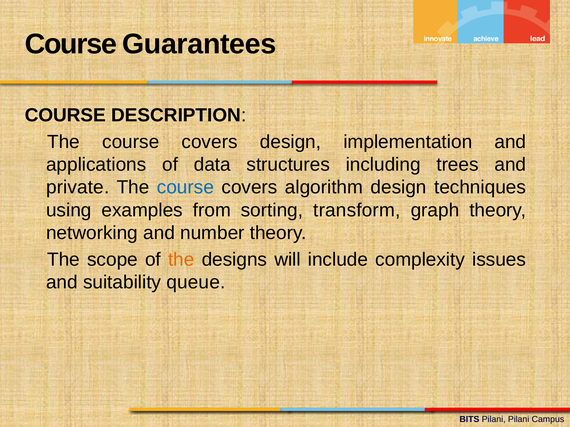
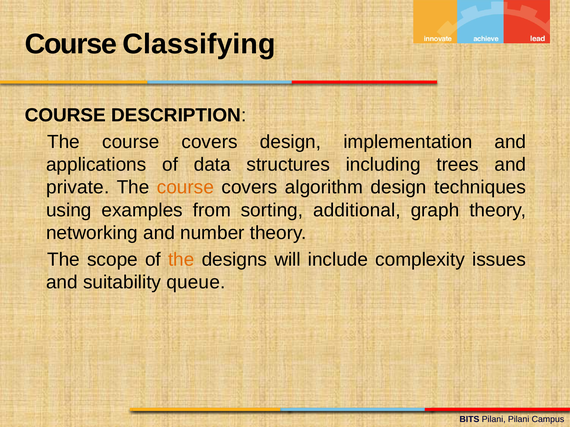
Guarantees: Guarantees -> Classifying
course at (185, 188) colour: blue -> orange
transform: transform -> additional
